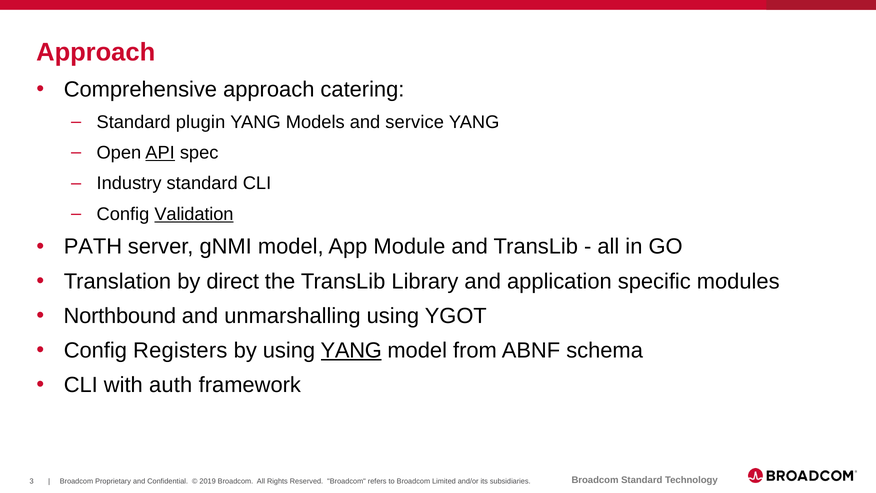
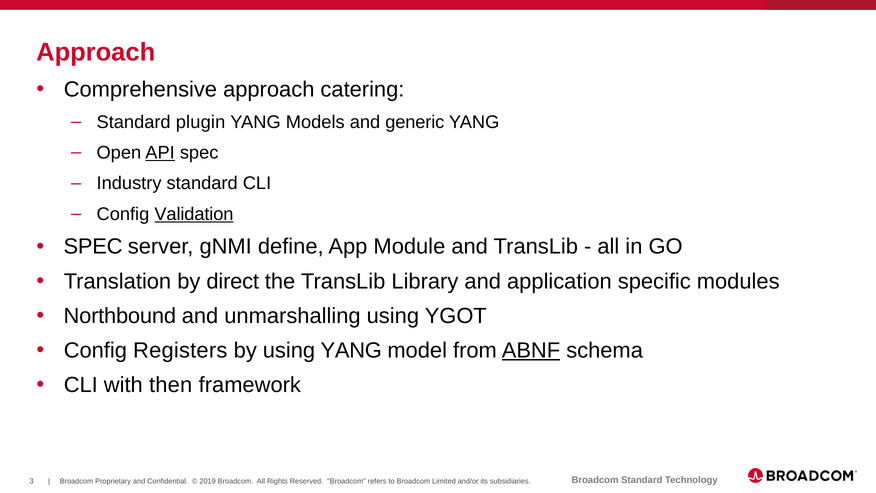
service: service -> generic
PATH at (93, 247): PATH -> SPEC
gNMI model: model -> define
YANG at (351, 350) underline: present -> none
ABNF underline: none -> present
auth: auth -> then
